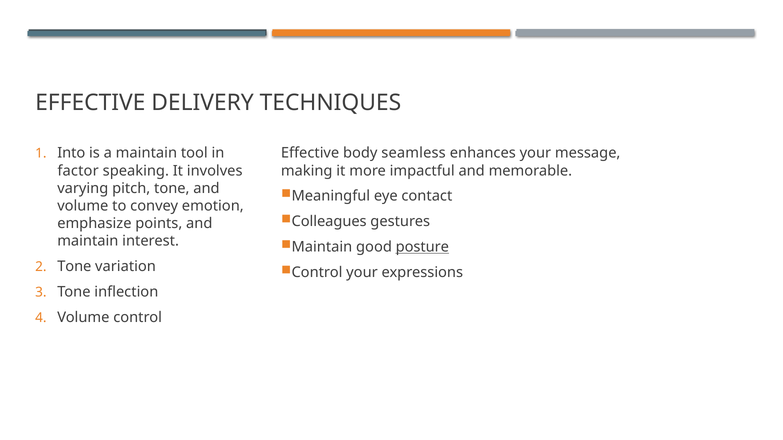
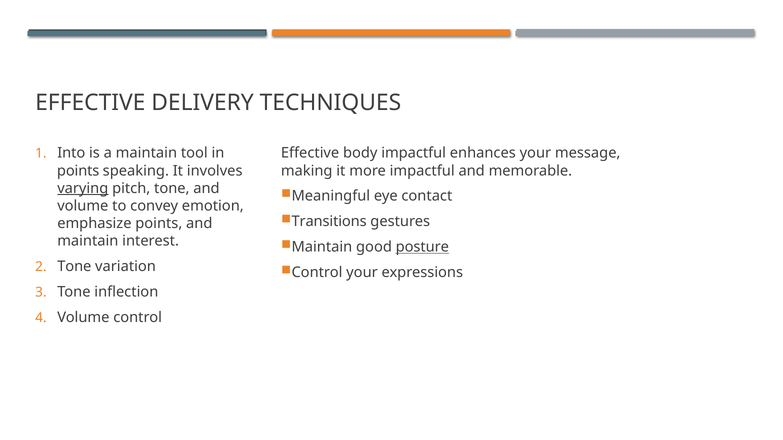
body seamless: seamless -> impactful
factor at (78, 171): factor -> points
varying underline: none -> present
Colleagues: Colleagues -> Transitions
